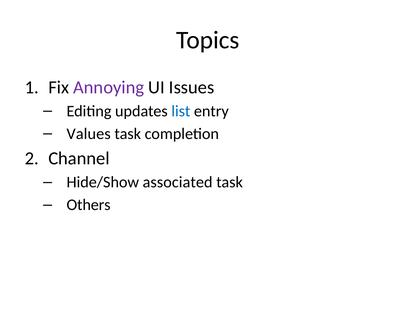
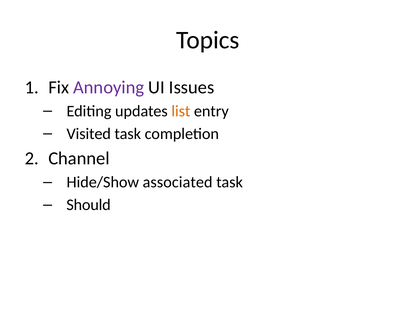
list colour: blue -> orange
Values: Values -> Visited
Others: Others -> Should
